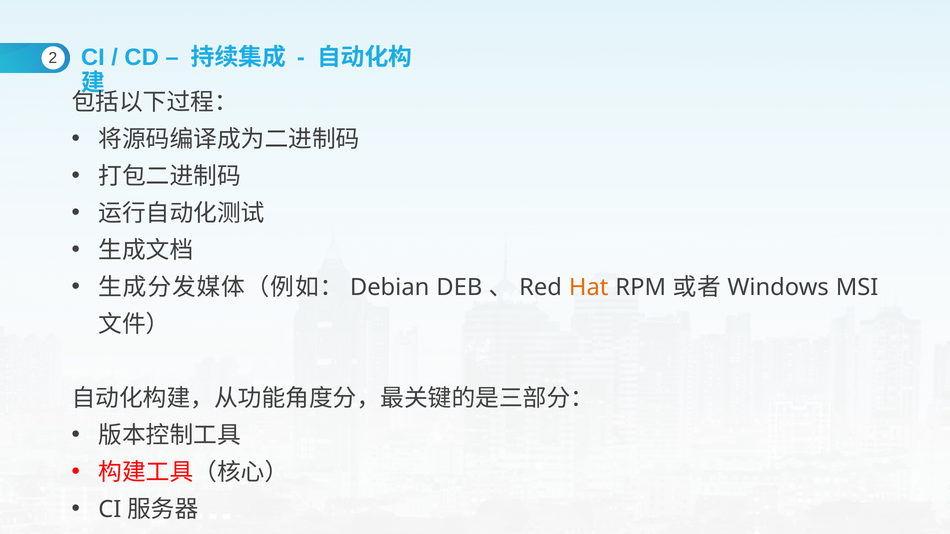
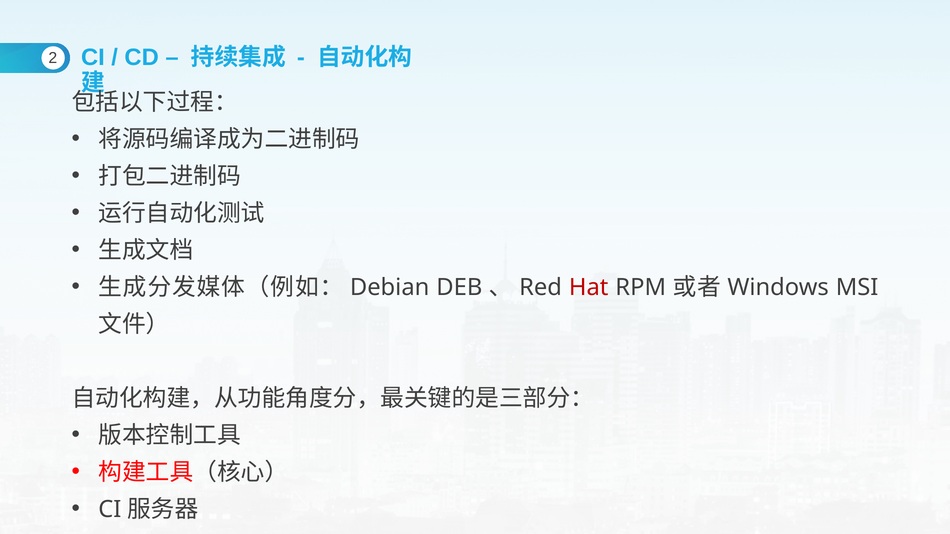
Hat colour: orange -> red
